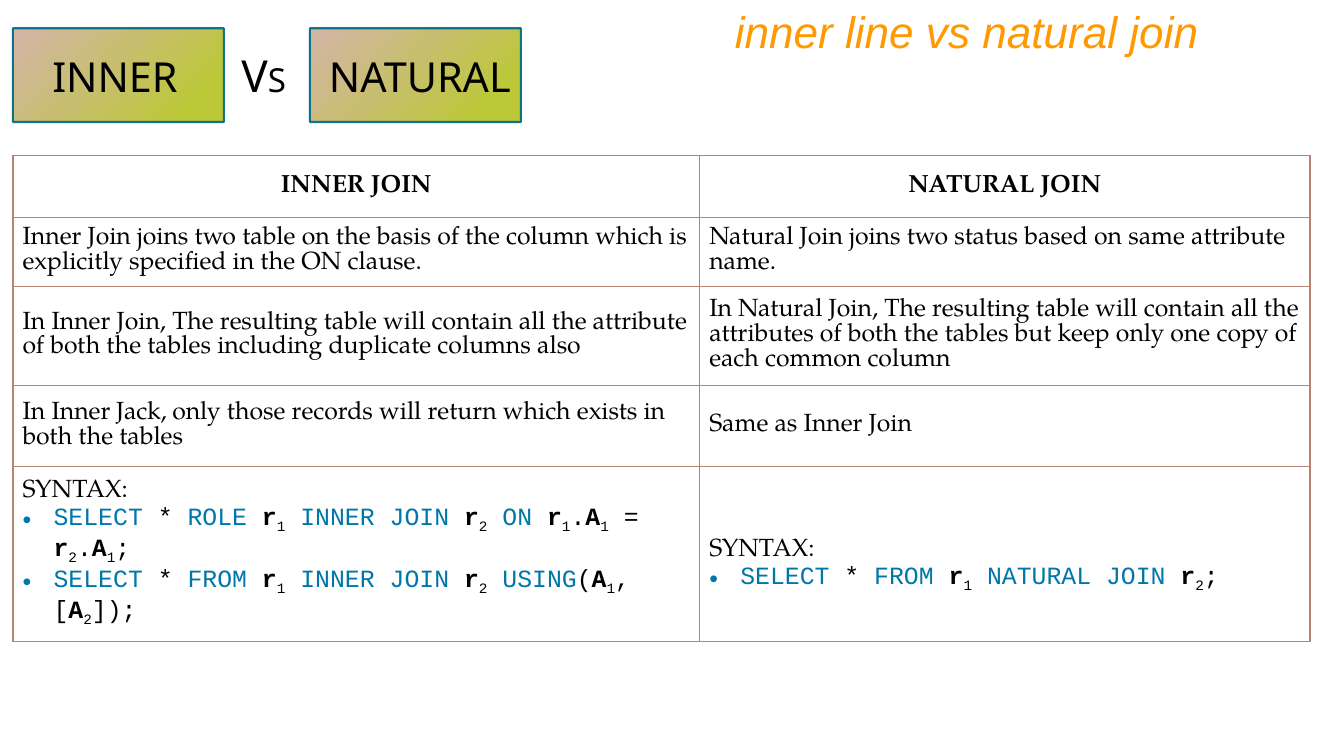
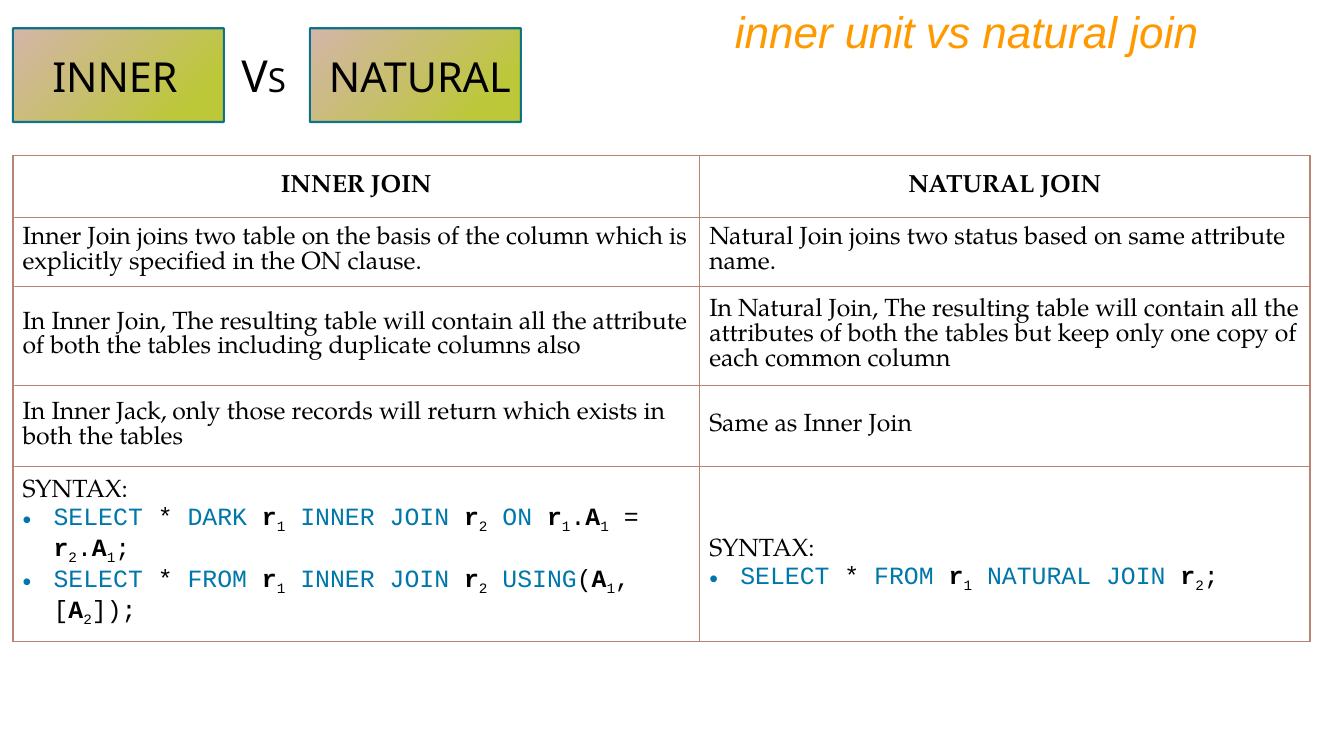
line: line -> unit
ROLE: ROLE -> DARK
